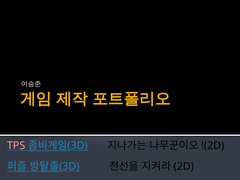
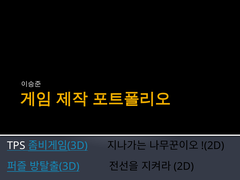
TPS colour: pink -> white
